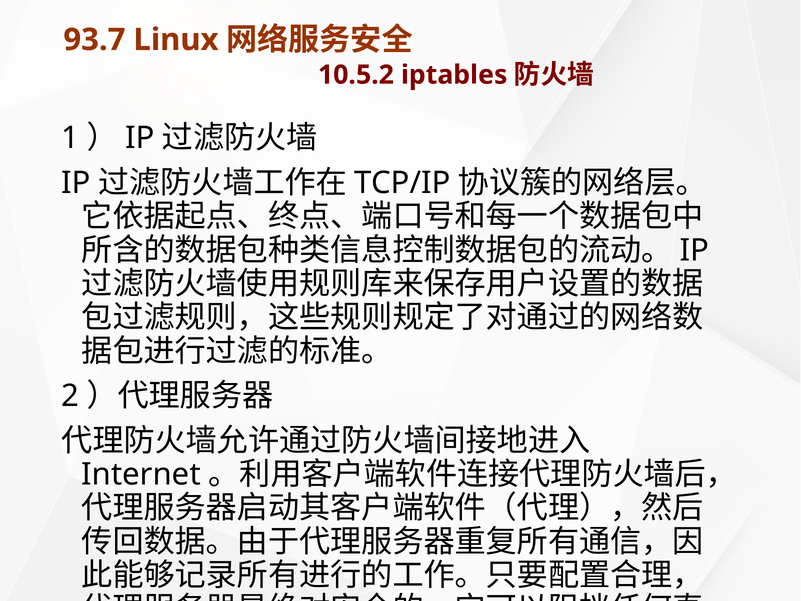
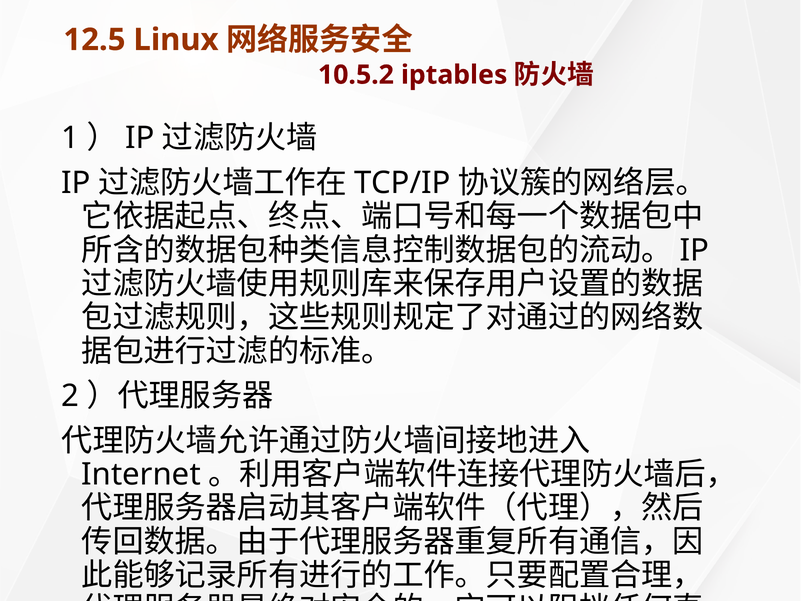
93.7: 93.7 -> 12.5
